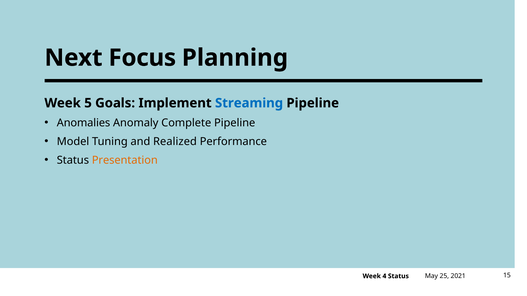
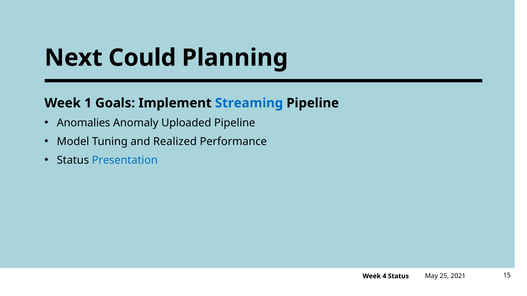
Focus: Focus -> Could
5: 5 -> 1
Complete: Complete -> Uploaded
Presentation colour: orange -> blue
